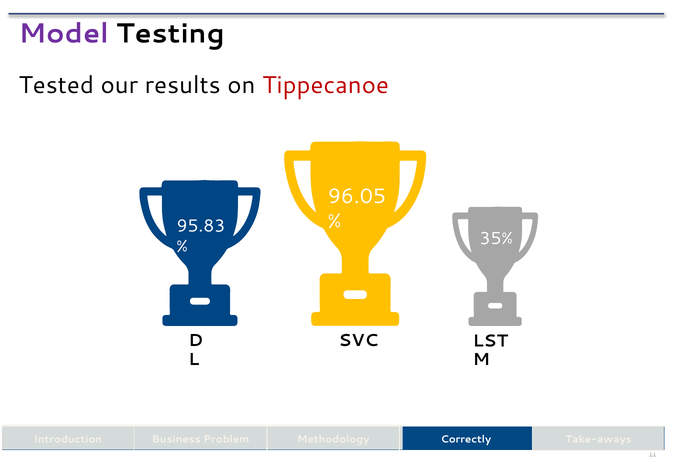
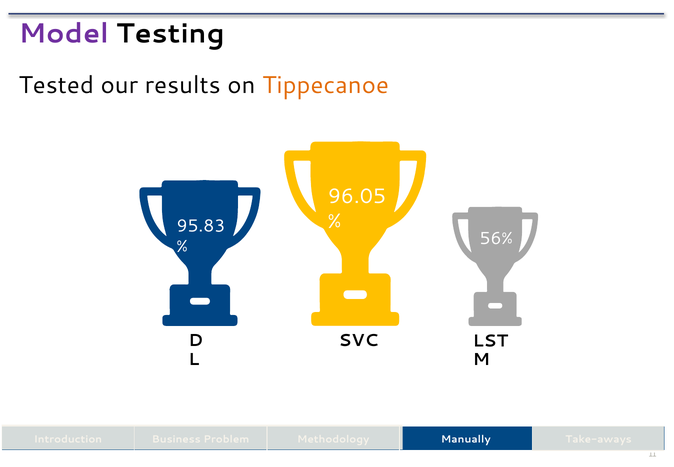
Tippecanoe colour: red -> orange
35%: 35% -> 56%
Correctly: Correctly -> Manually
